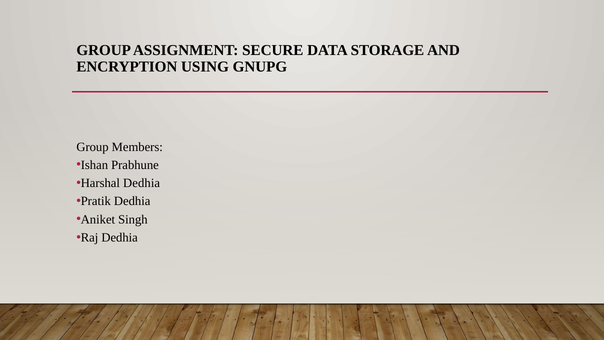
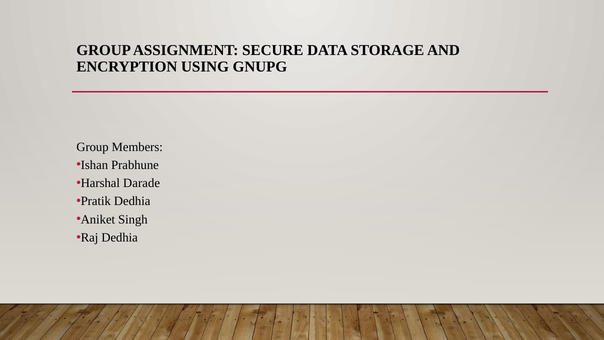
Harshal Dedhia: Dedhia -> Darade
